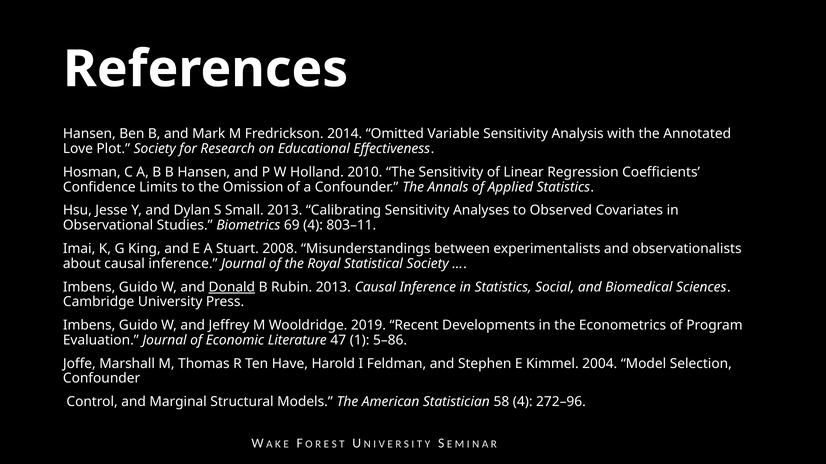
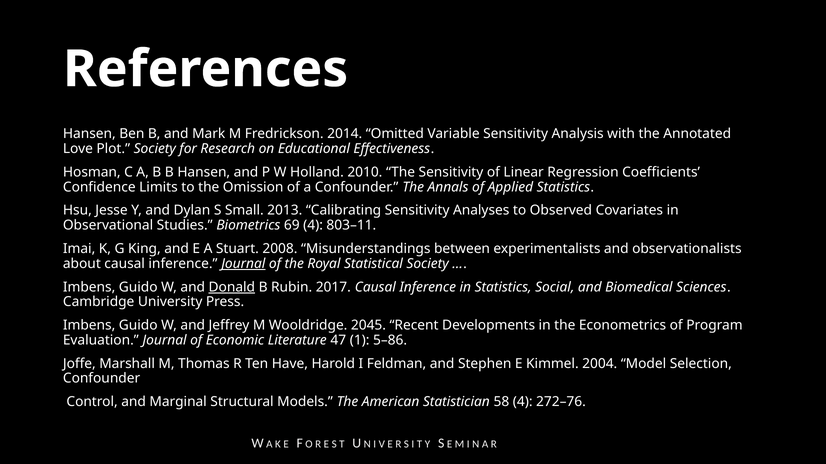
Journal at (243, 264) underline: none -> present
Rubin 2013: 2013 -> 2017
2019: 2019 -> 2045
272–96: 272–96 -> 272–76
